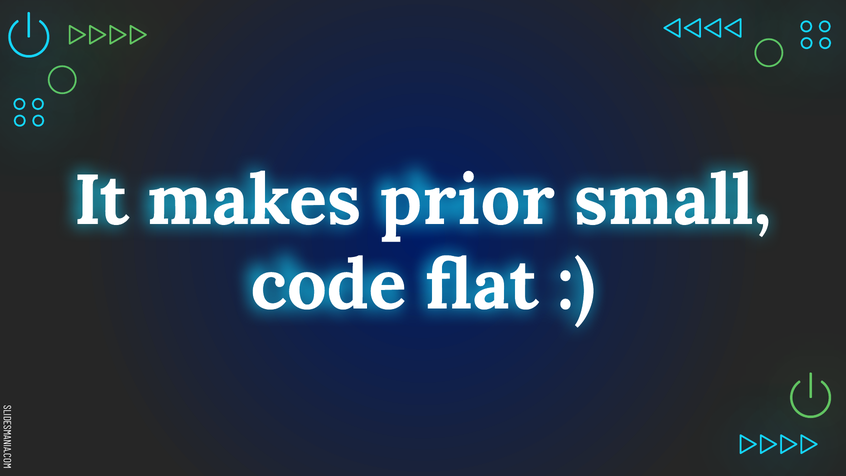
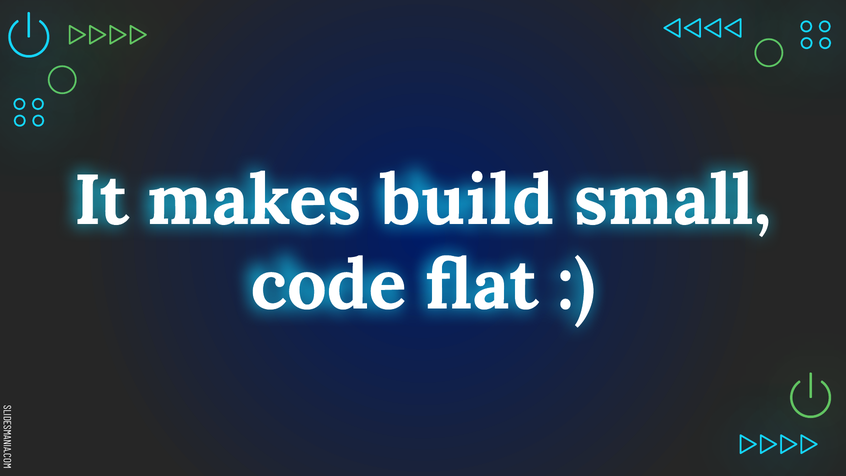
prior: prior -> build
